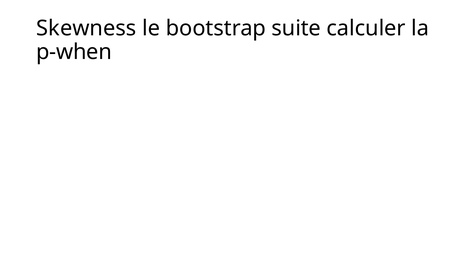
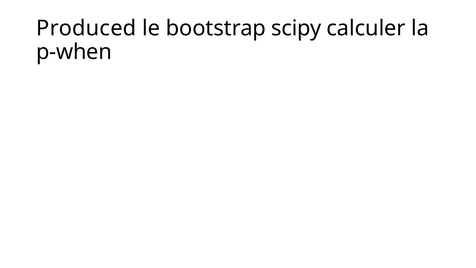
Skewness: Skewness -> Produced
suite: suite -> scipy
